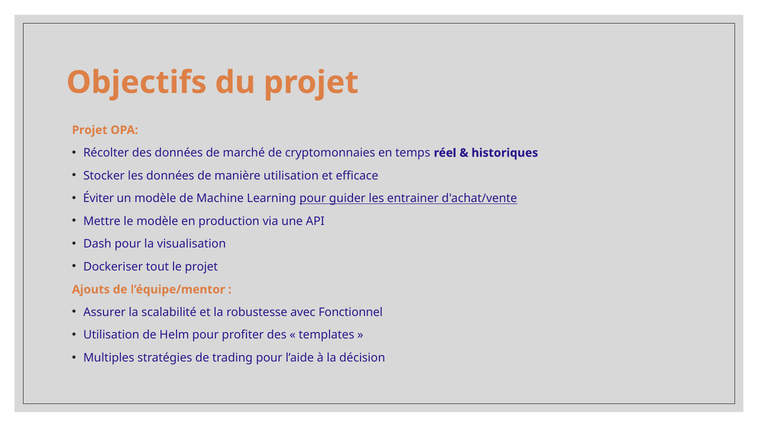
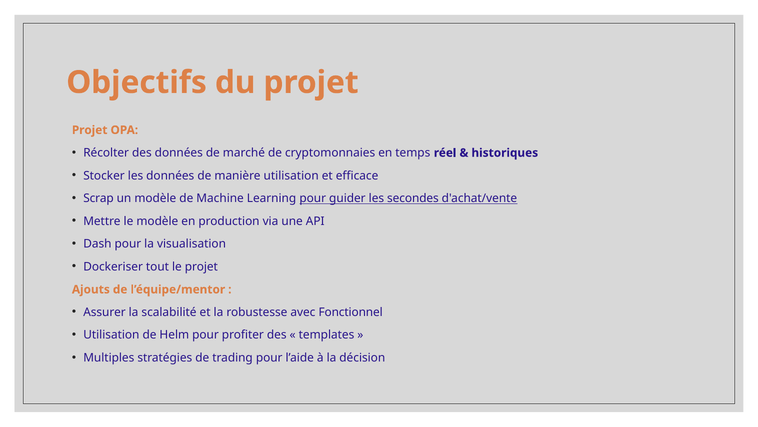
Éviter: Éviter -> Scrap
entrainer: entrainer -> secondes
